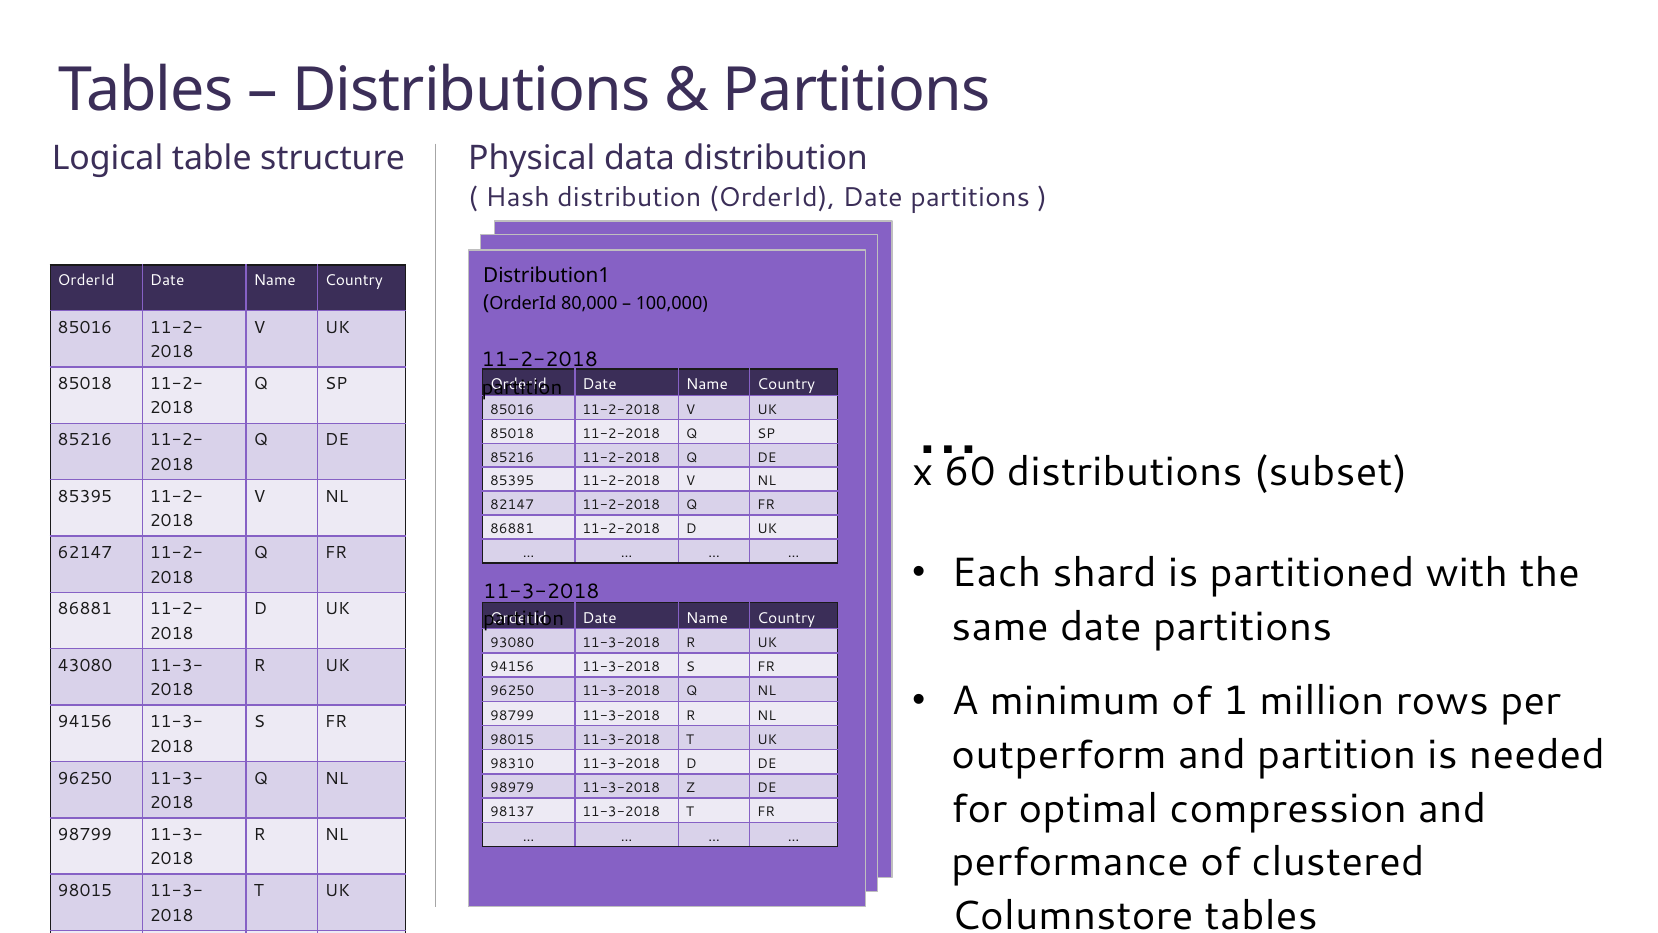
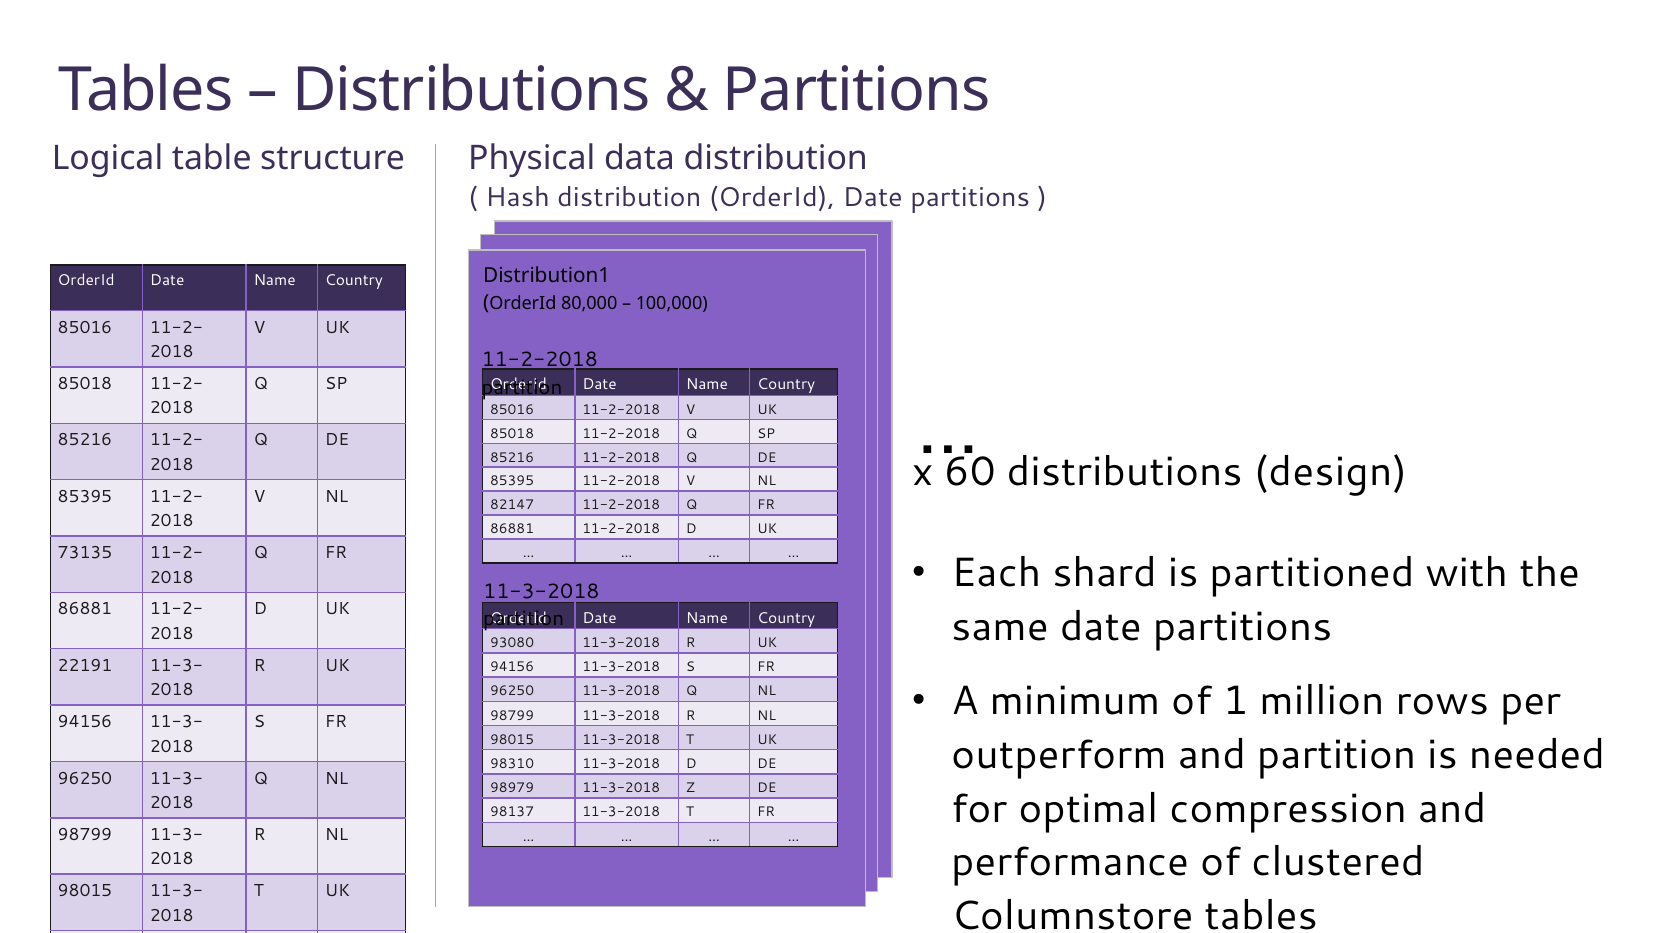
subset: subset -> design
62147: 62147 -> 73135
43080: 43080 -> 22191
